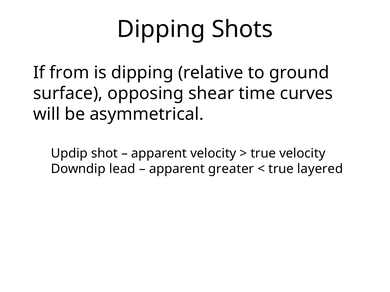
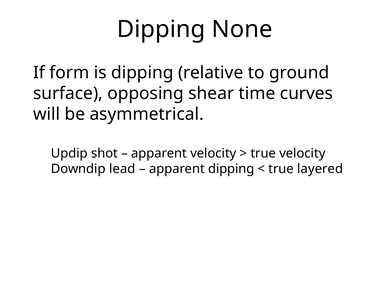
Shots: Shots -> None
from: from -> form
apparent greater: greater -> dipping
